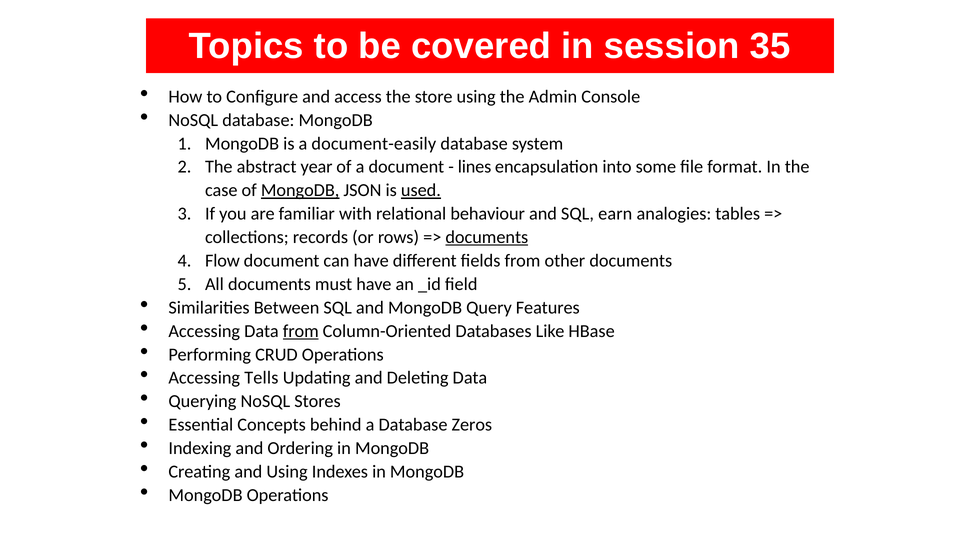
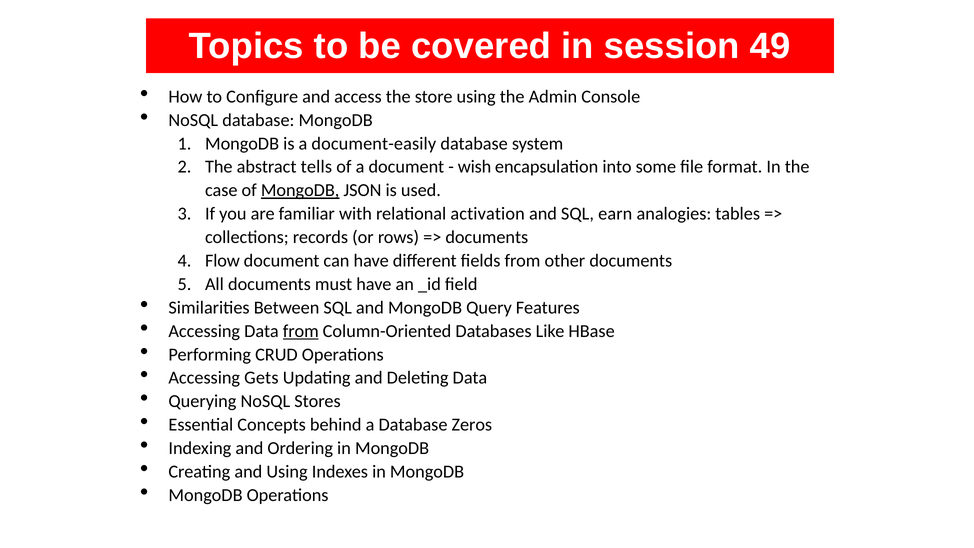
35: 35 -> 49
year: year -> tells
lines: lines -> wish
used underline: present -> none
behaviour: behaviour -> activation
documents at (487, 237) underline: present -> none
Tells: Tells -> Gets
